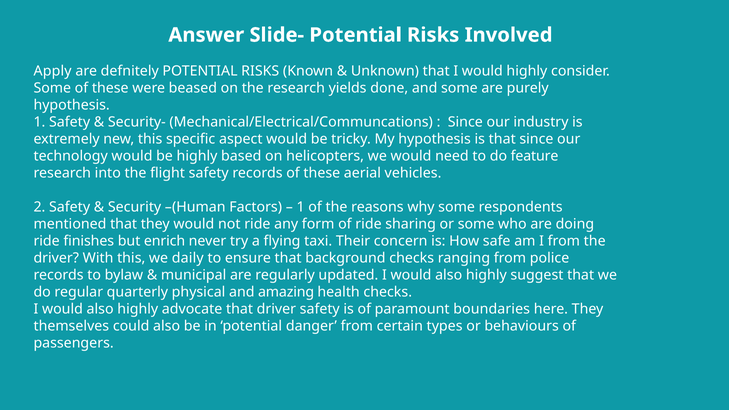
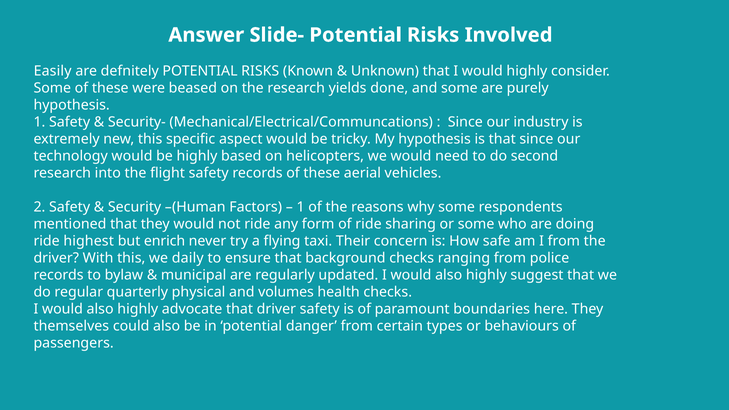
Apply: Apply -> Easily
feature: feature -> second
finishes: finishes -> highest
amazing: amazing -> volumes
